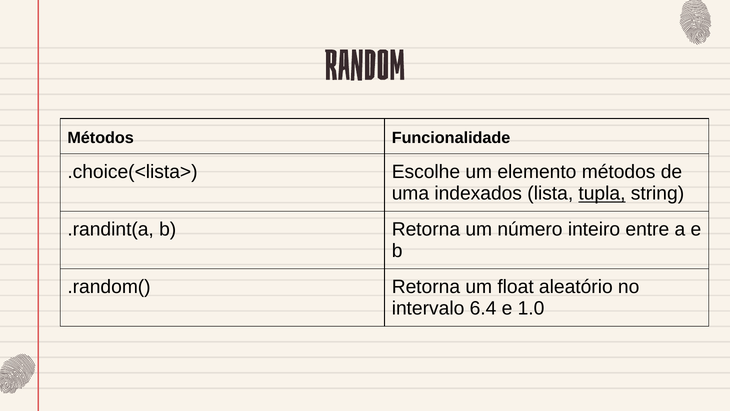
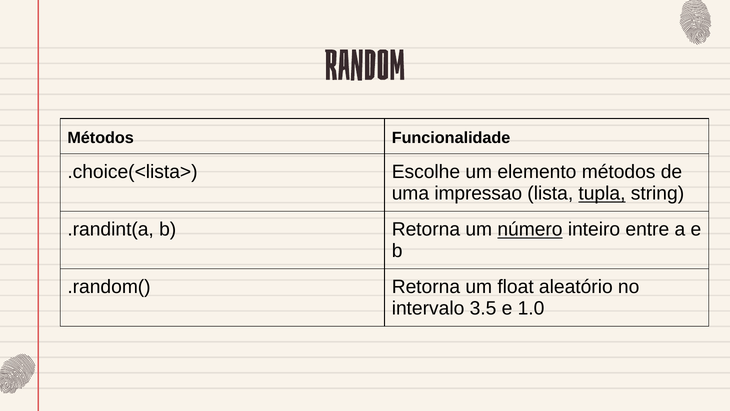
indexados: indexados -> impressao
número underline: none -> present
6.4: 6.4 -> 3.5
